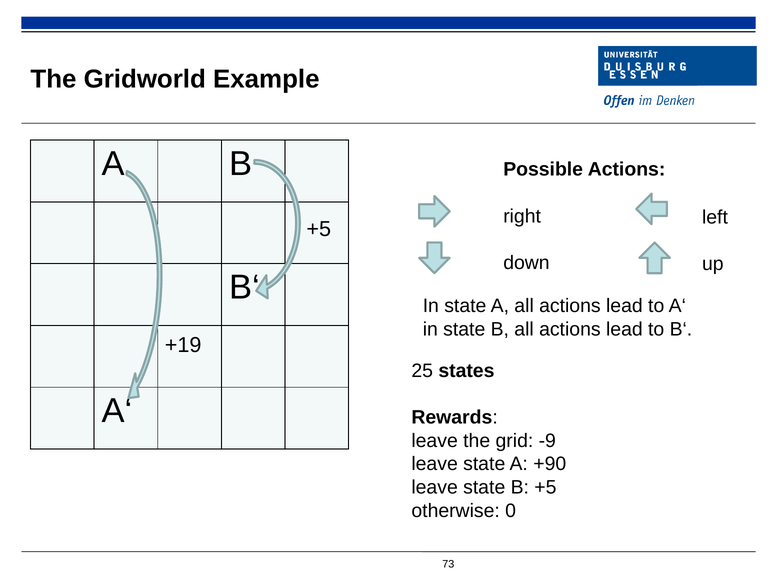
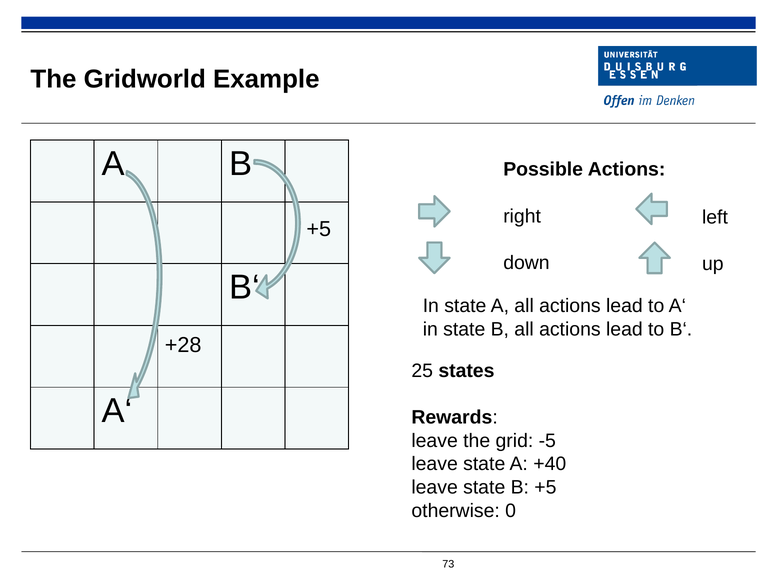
+19: +19 -> +28
-9: -9 -> -5
+90: +90 -> +40
